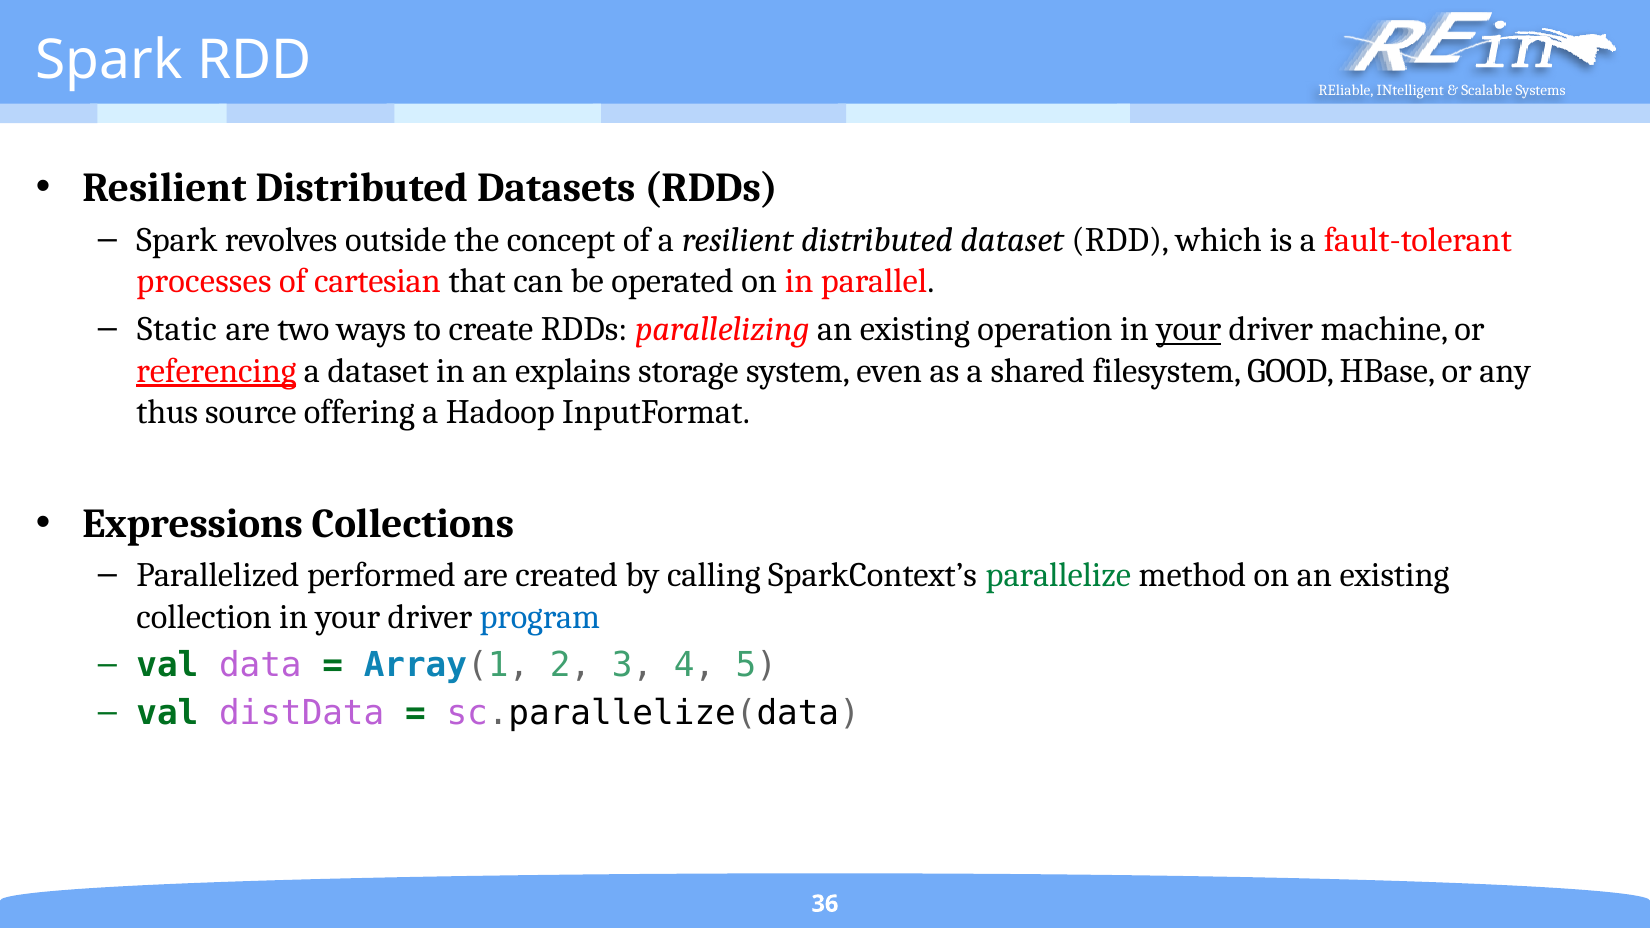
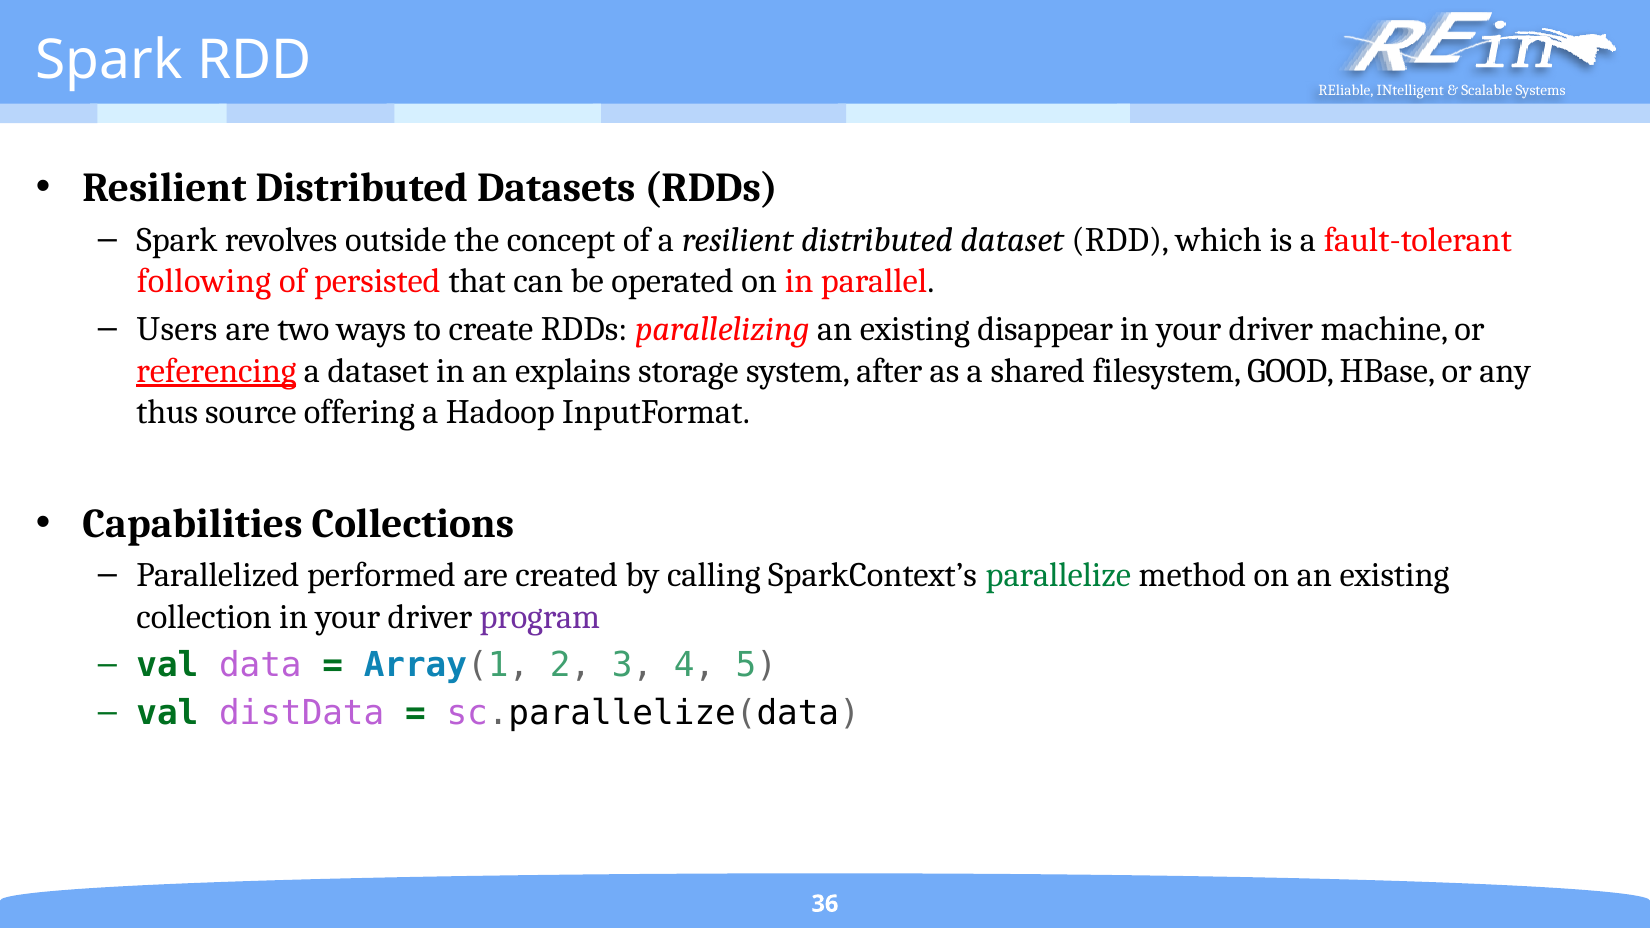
processes: processes -> following
cartesian: cartesian -> persisted
Static: Static -> Users
operation: operation -> disappear
your at (1189, 330) underline: present -> none
even: even -> after
Expressions: Expressions -> Capabilities
program colour: blue -> purple
